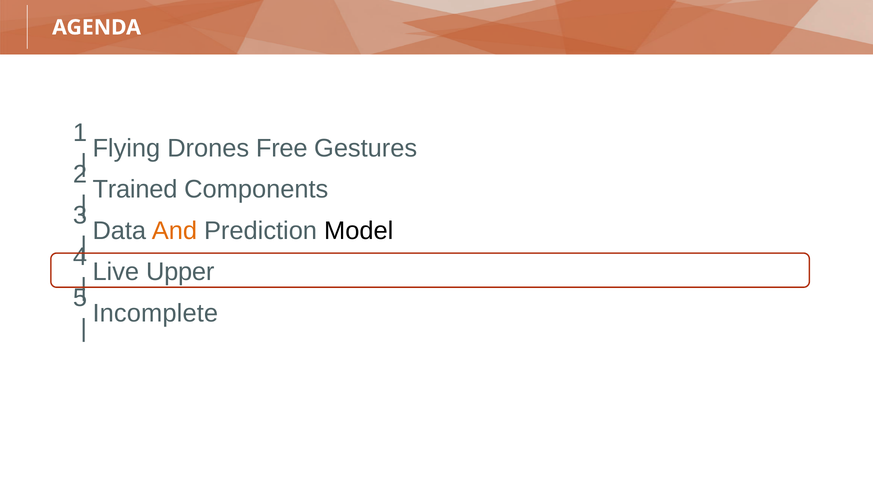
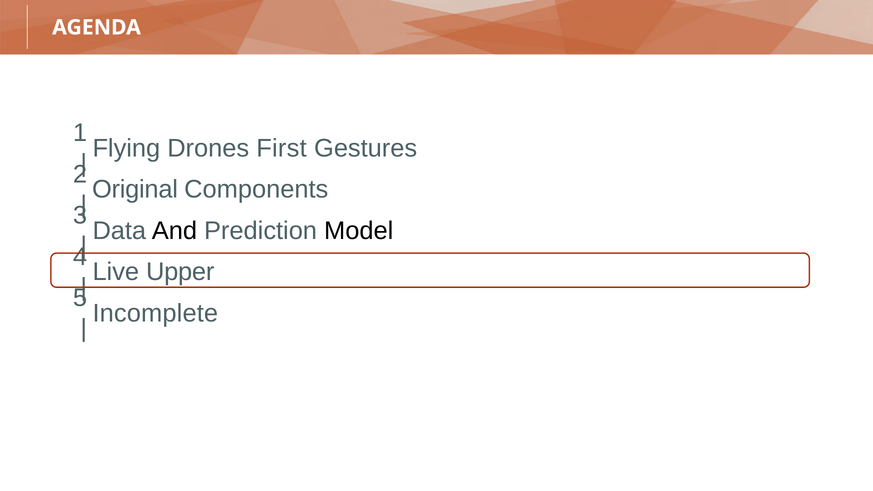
Free: Free -> First
Trained: Trained -> Original
And colour: orange -> black
